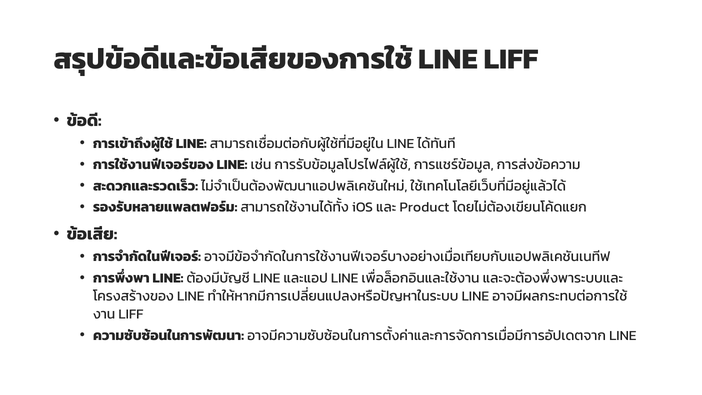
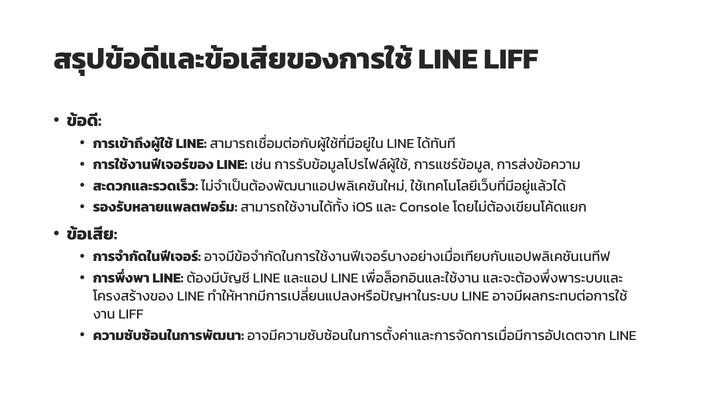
Product: Product -> Console
